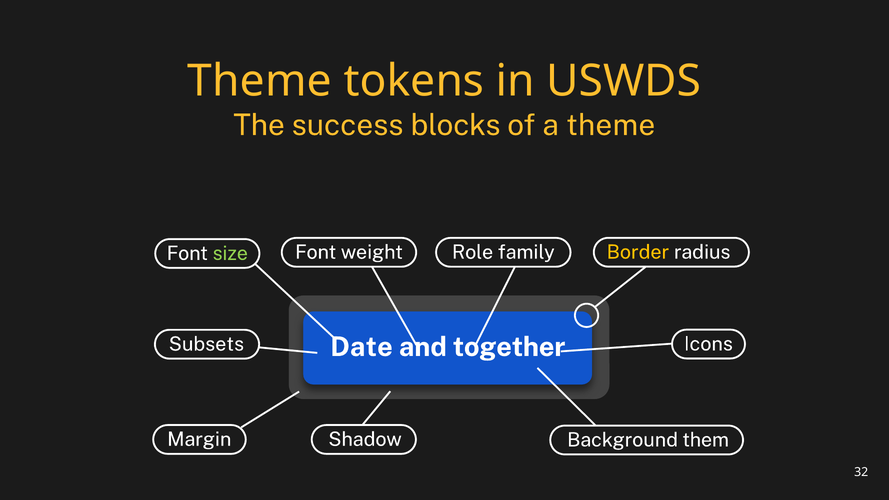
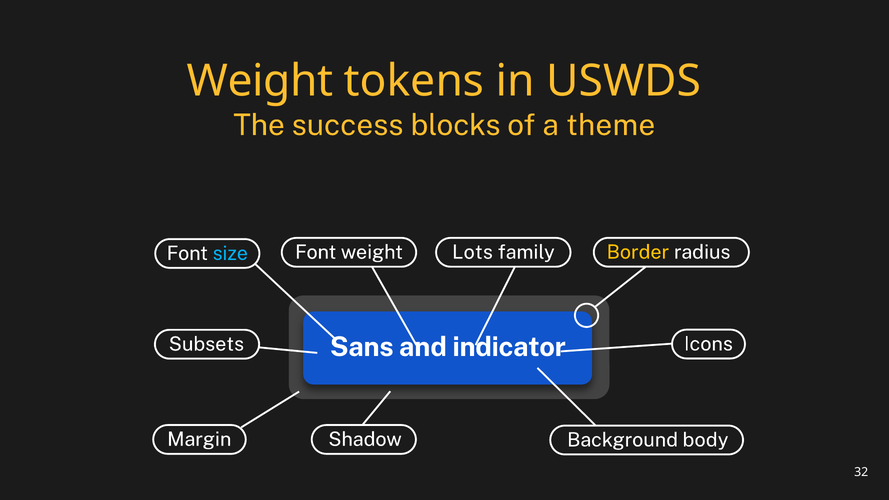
Theme at (260, 81): Theme -> Weight
Role: Role -> Lots
size colour: light green -> light blue
Date: Date -> Sans
together: together -> indicator
them: them -> body
